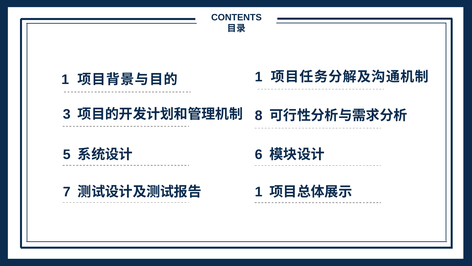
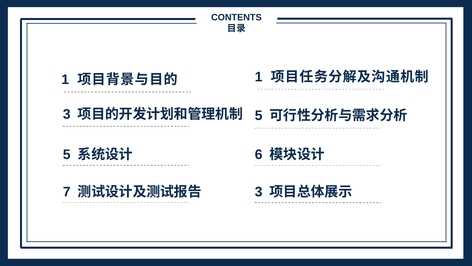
8 at (259, 115): 8 -> 5
1 at (259, 192): 1 -> 3
